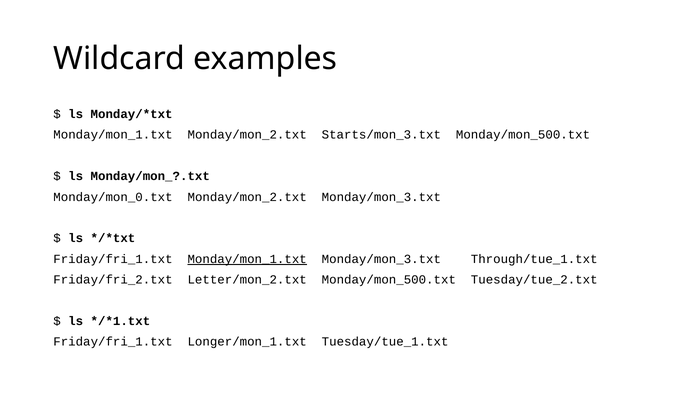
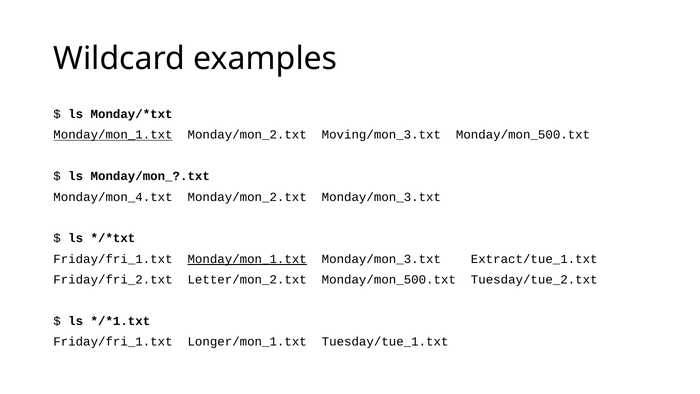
Monday/mon_1.txt at (113, 135) underline: none -> present
Starts/mon_3.txt: Starts/mon_3.txt -> Moving/mon_3.txt
Monday/mon_0.txt: Monday/mon_0.txt -> Monday/mon_4.txt
Through/tue_1.txt: Through/tue_1.txt -> Extract/tue_1.txt
